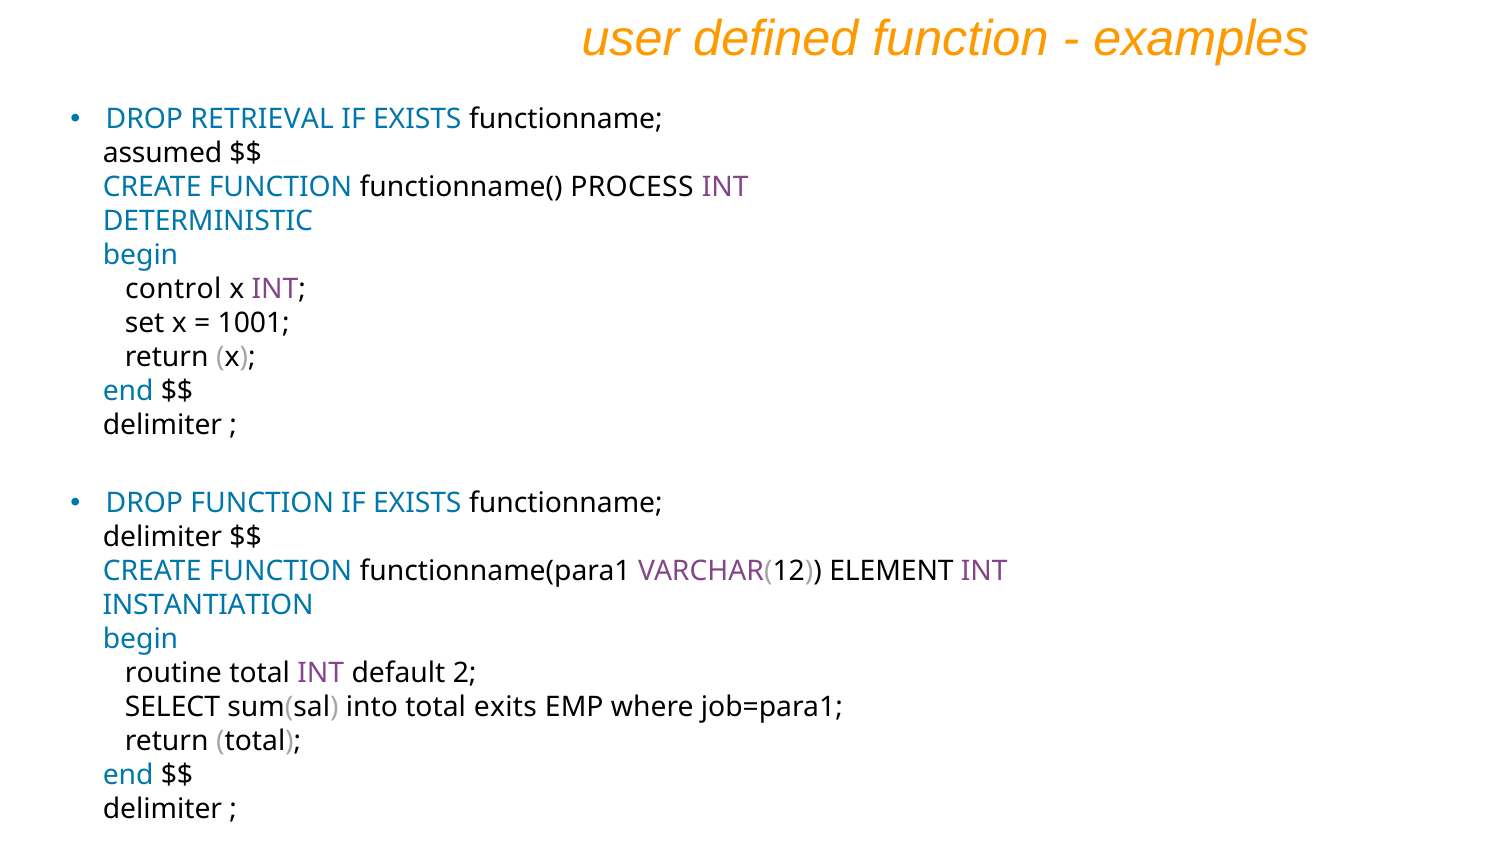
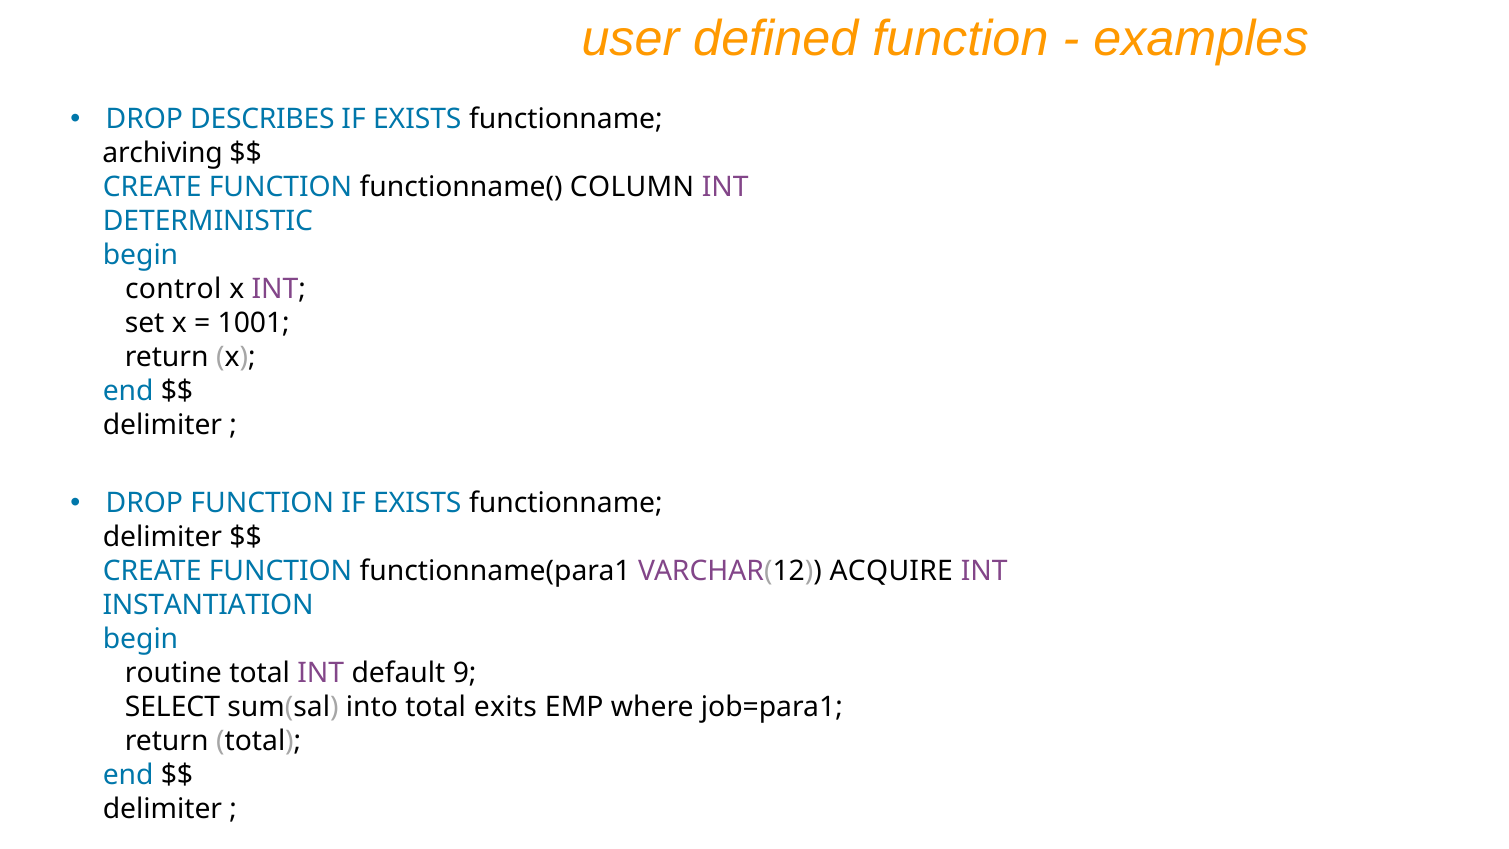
RETRIEVAL: RETRIEVAL -> DESCRIBES
assumed: assumed -> archiving
PROCESS: PROCESS -> COLUMN
ELEMENT: ELEMENT -> ACQUIRE
2: 2 -> 9
